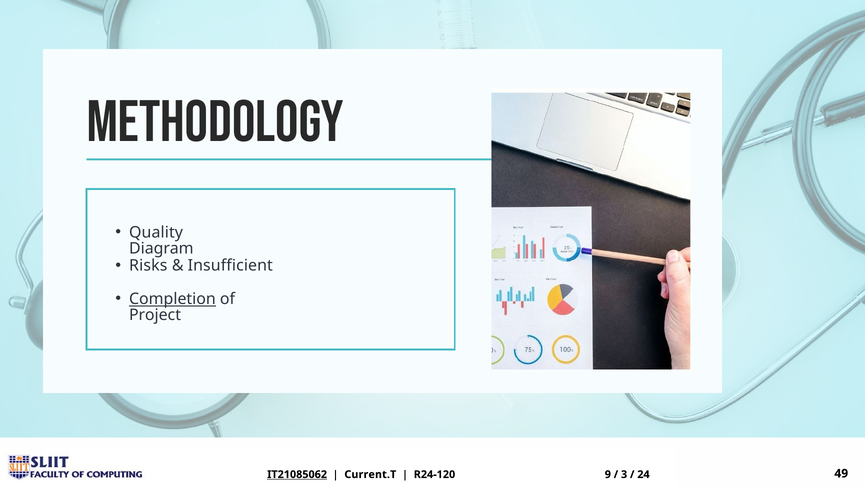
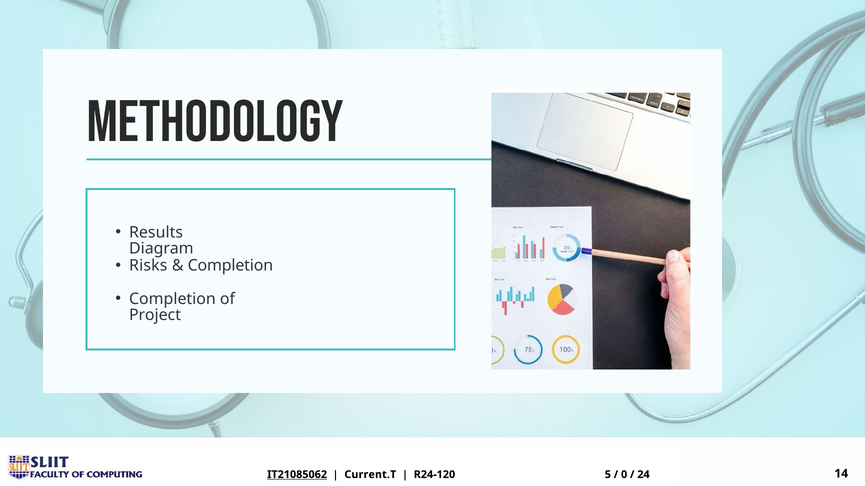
Quality: Quality -> Results
Insufficient at (230, 266): Insufficient -> Completion
Completion at (172, 299) underline: present -> none
9: 9 -> 5
3: 3 -> 0
49: 49 -> 14
